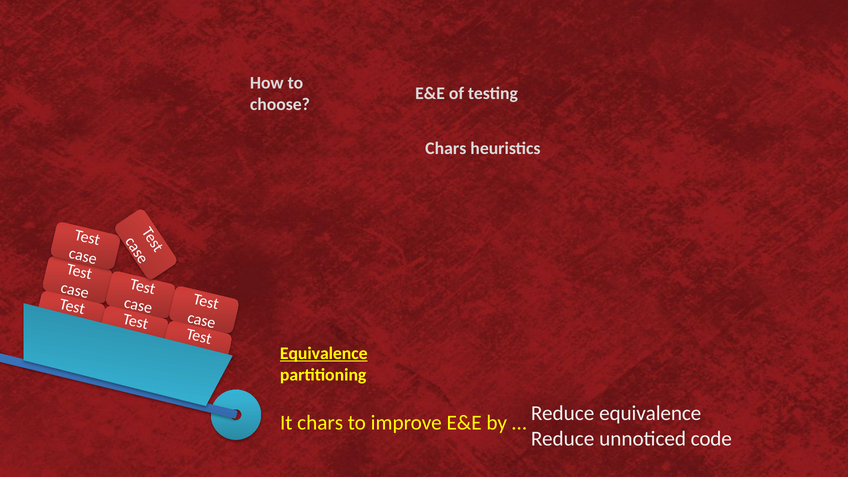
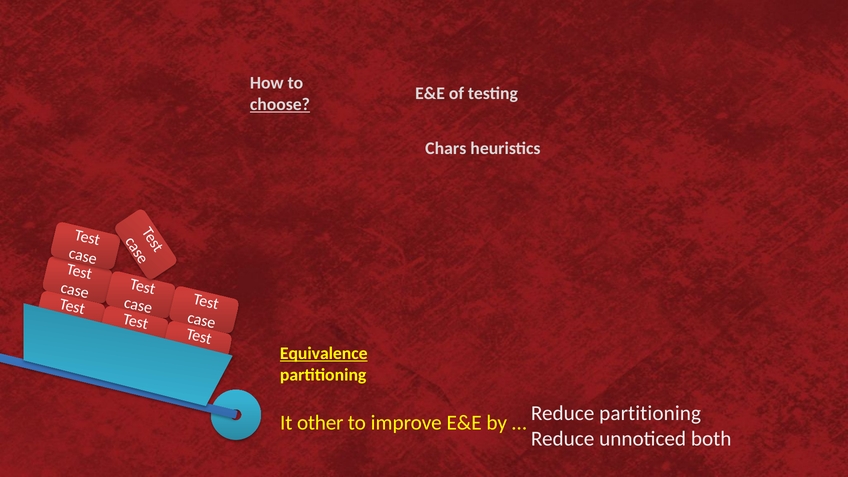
choose underline: none -> present
It chars: chars -> other
Reduce equivalence: equivalence -> partitioning
code: code -> both
